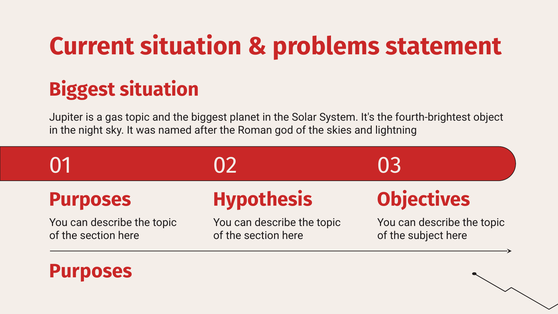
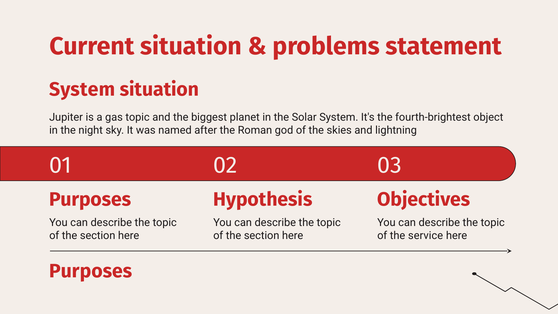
Biggest at (82, 89): Biggest -> System
subject: subject -> service
